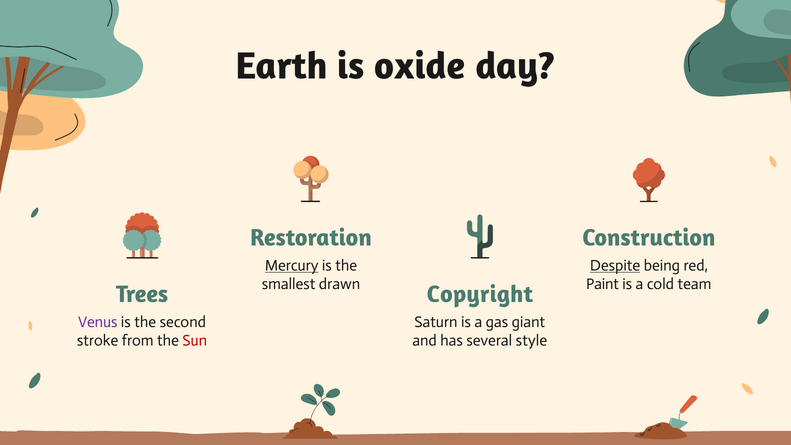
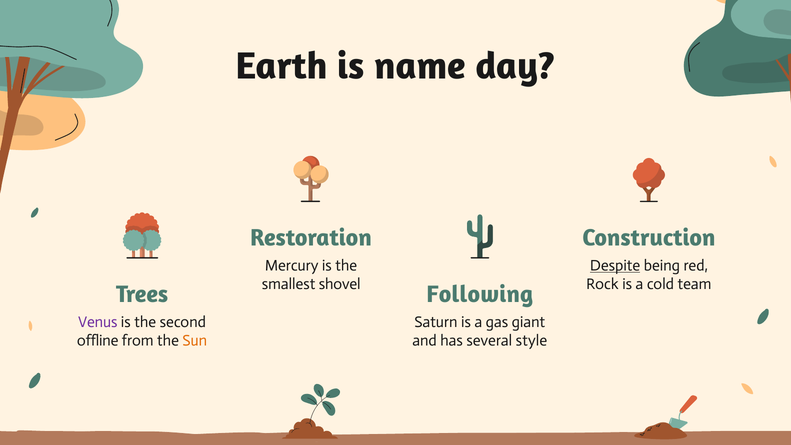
oxide: oxide -> name
Mercury underline: present -> none
drawn: drawn -> shovel
Paint: Paint -> Rock
Copyright: Copyright -> Following
stroke: stroke -> offline
Sun colour: red -> orange
